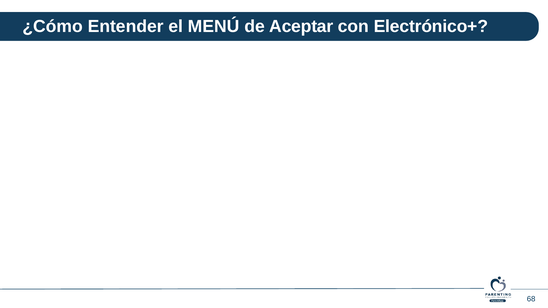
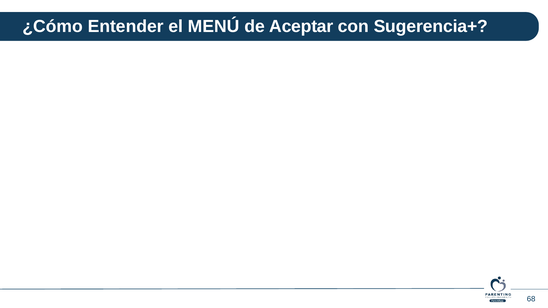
Electrónico+: Electrónico+ -> Sugerencia+
